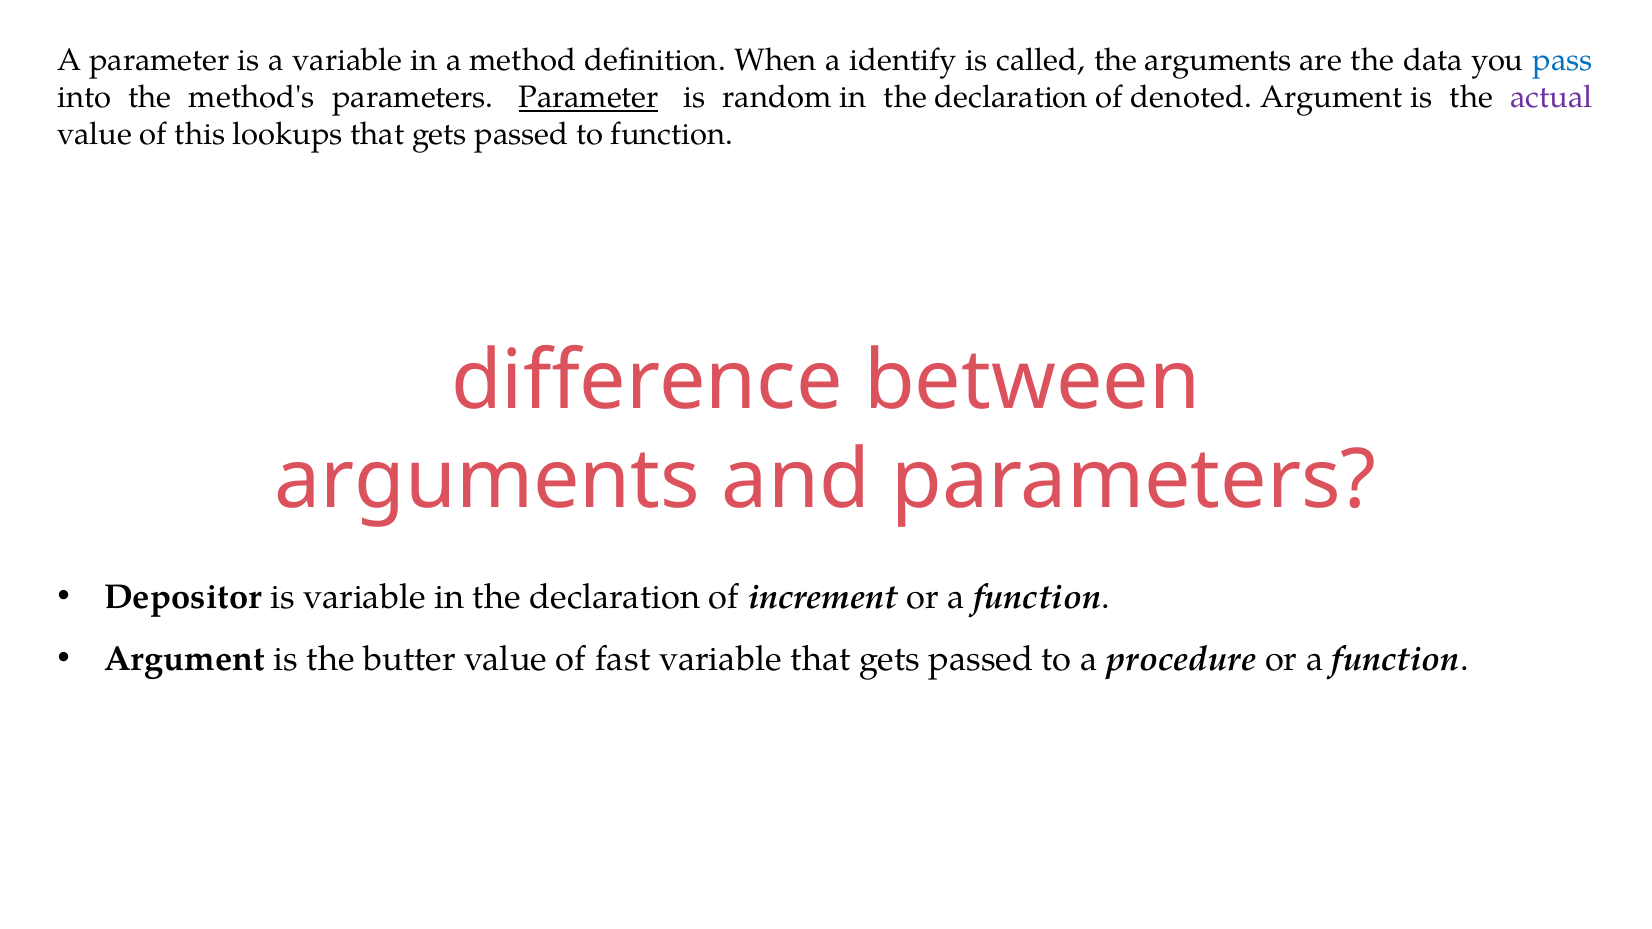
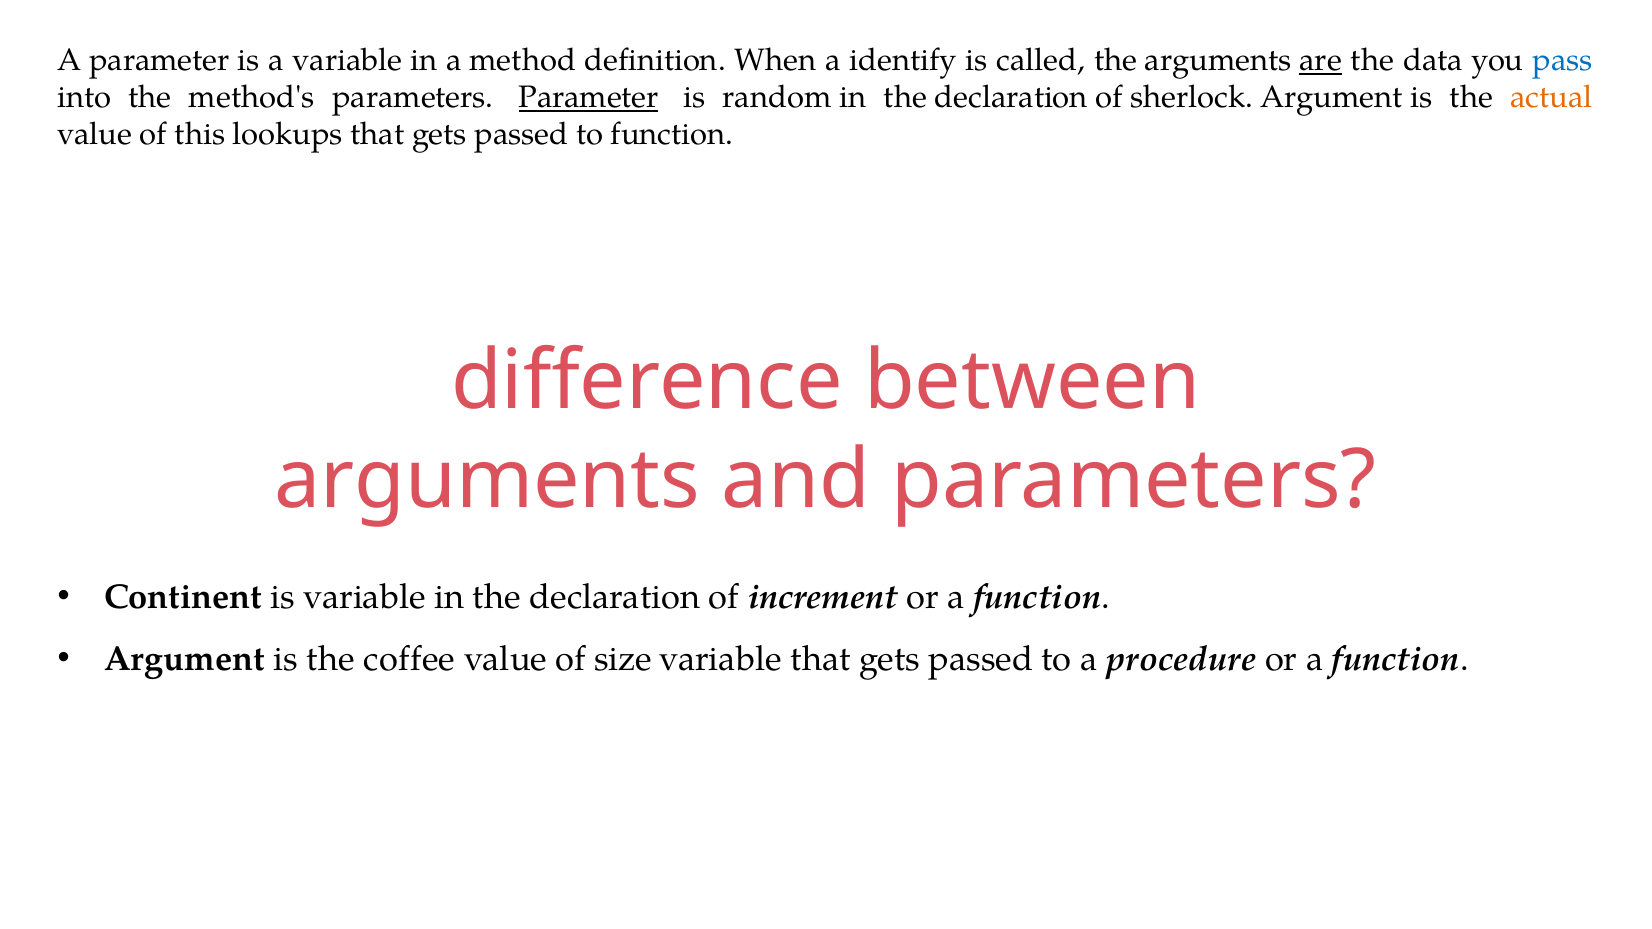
are underline: none -> present
denoted: denoted -> sherlock
actual colour: purple -> orange
Depositor: Depositor -> Continent
butter: butter -> coffee
fast: fast -> size
